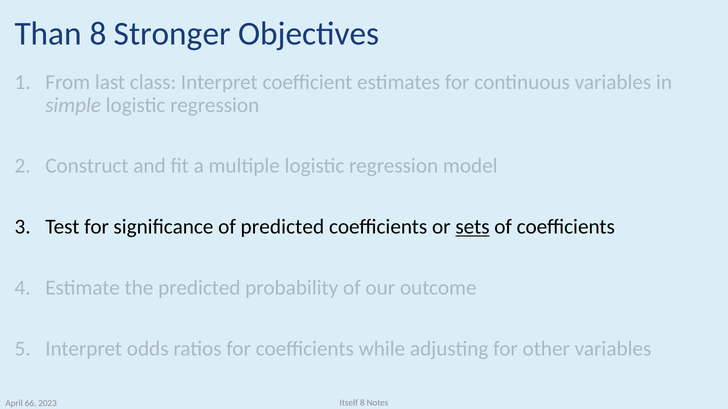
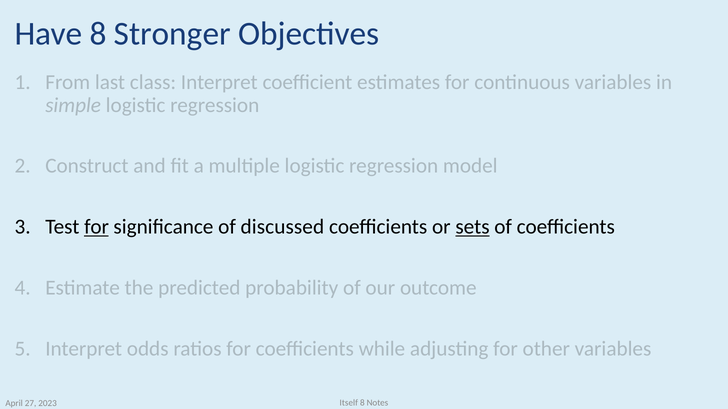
Than: Than -> Have
for at (97, 227) underline: none -> present
of predicted: predicted -> discussed
66: 66 -> 27
